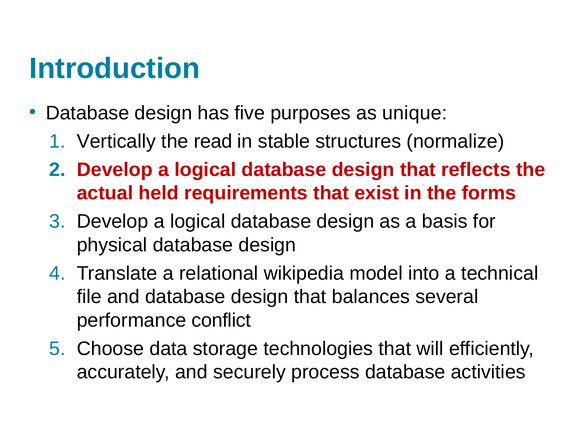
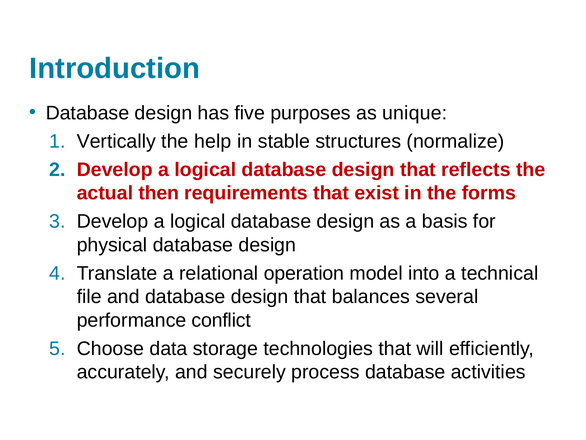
read: read -> help
held: held -> then
wikipedia: wikipedia -> operation
